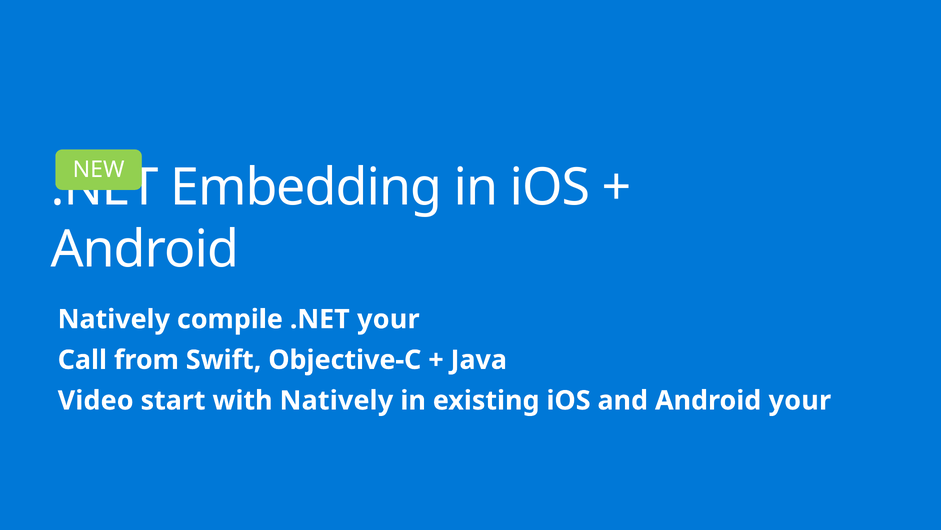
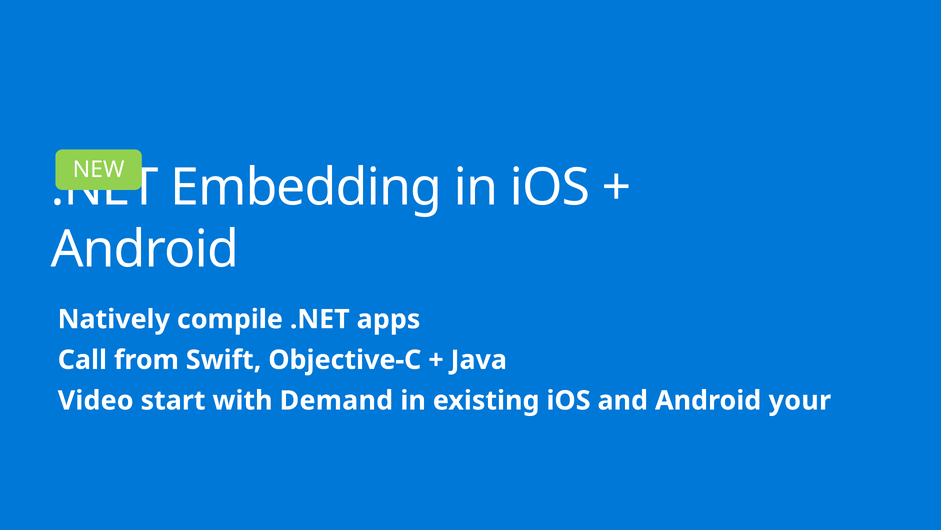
.NET your: your -> apps
with Natively: Natively -> Demand
